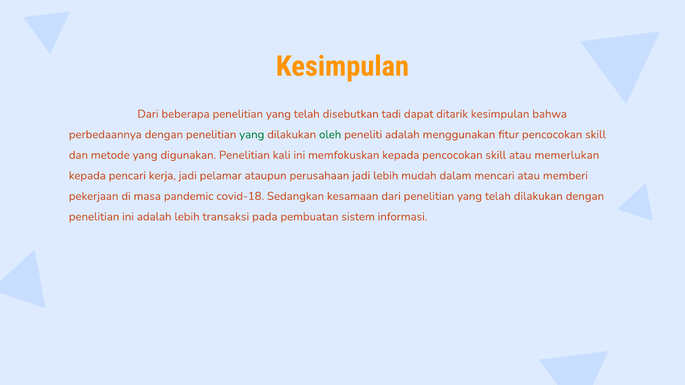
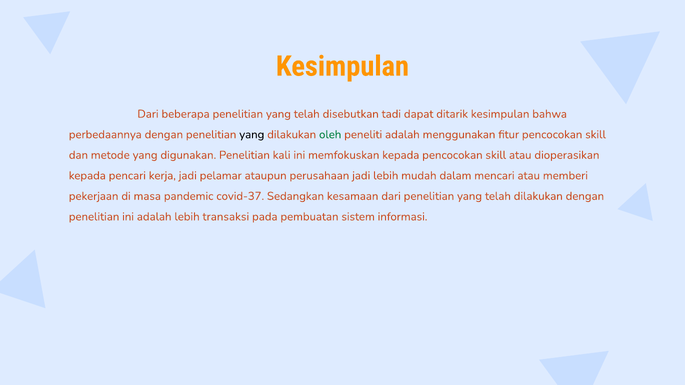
yang at (252, 135) colour: green -> black
memerlukan: memerlukan -> dioperasikan
covid-18: covid-18 -> covid-37
